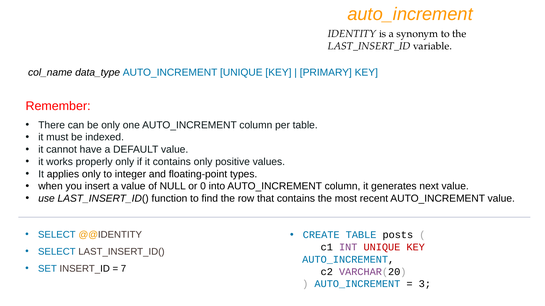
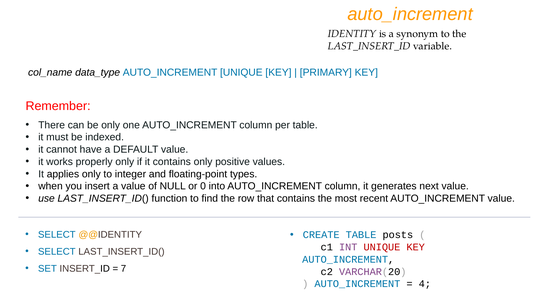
3: 3 -> 4
